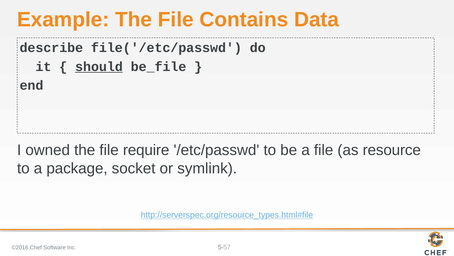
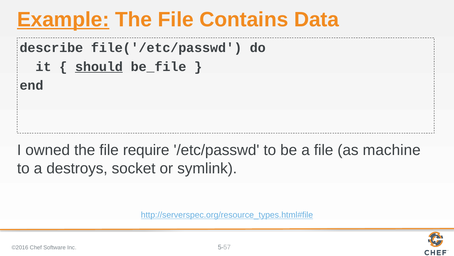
Example underline: none -> present
resource: resource -> machine
package: package -> destroys
